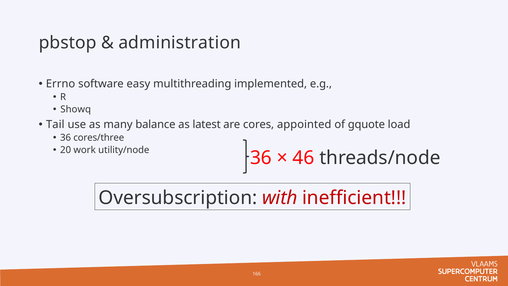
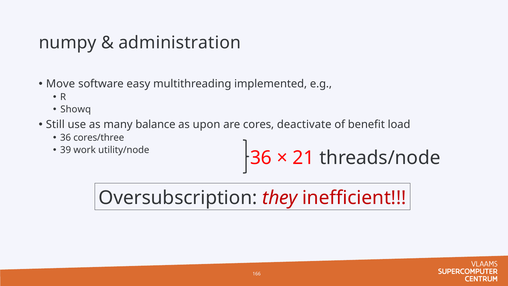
pbstop: pbstop -> numpy
Errno: Errno -> Move
Tail: Tail -> Still
latest: latest -> upon
appointed: appointed -> deactivate
gquote: gquote -> benefit
20: 20 -> 39
46: 46 -> 21
with: with -> they
